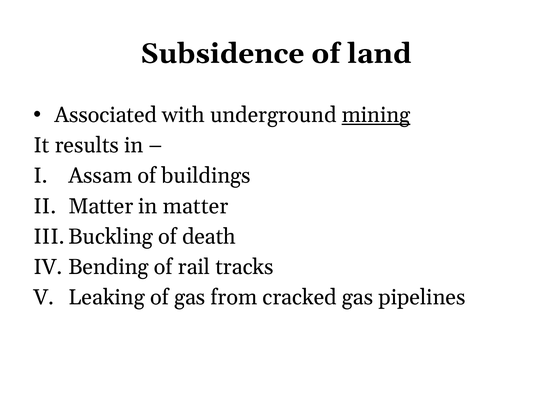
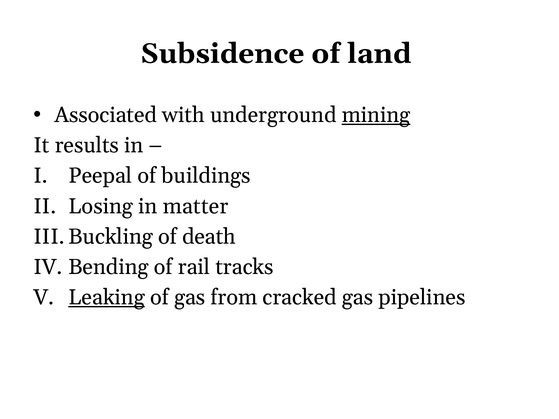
Assam: Assam -> Peepal
Matter at (101, 206): Matter -> Losing
Leaking underline: none -> present
